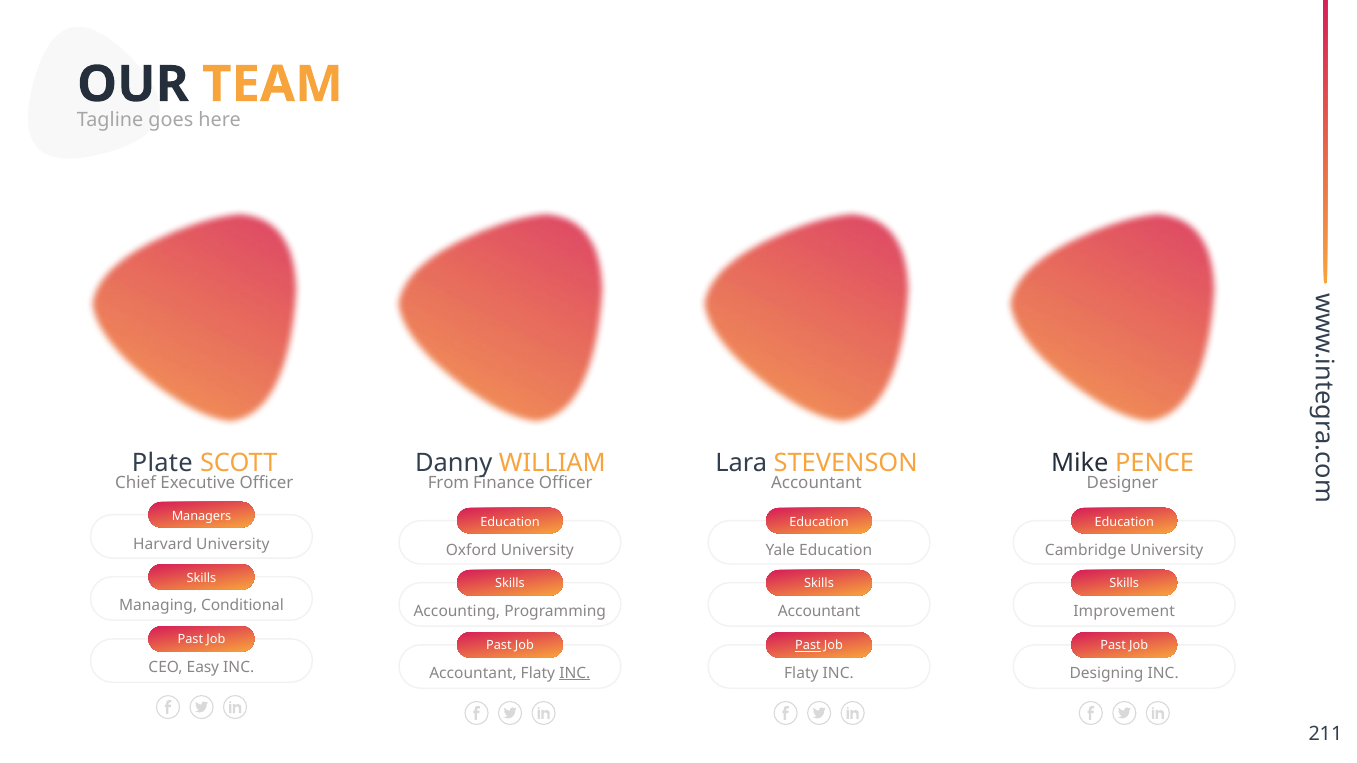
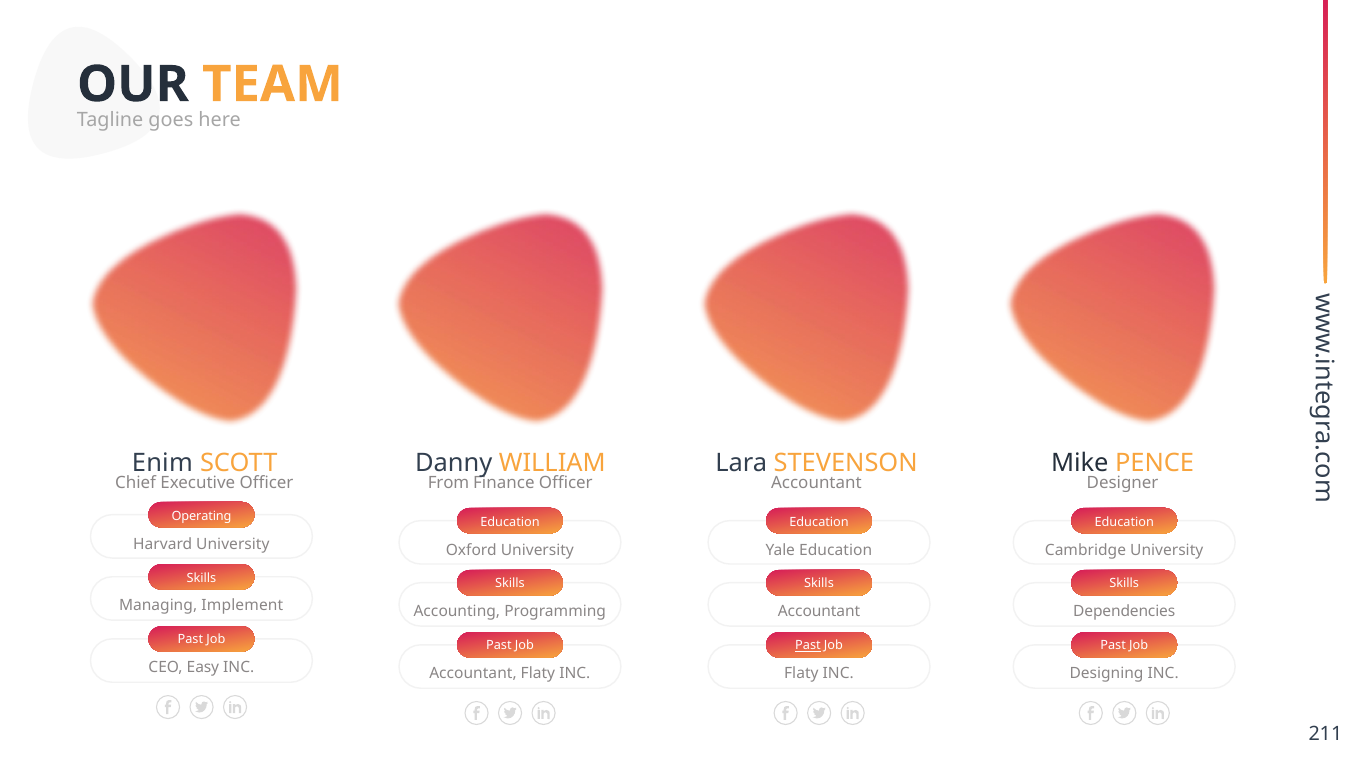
Plate: Plate -> Enim
Managers: Managers -> Operating
Conditional: Conditional -> Implement
Improvement: Improvement -> Dependencies
INC at (575, 674) underline: present -> none
